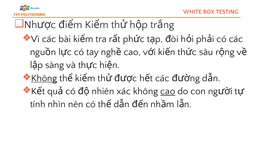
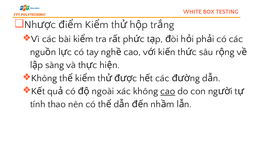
Không at (44, 78) underline: present -> none
nhiên: nhiên -> ngoài
nhìn: nhìn -> thao
